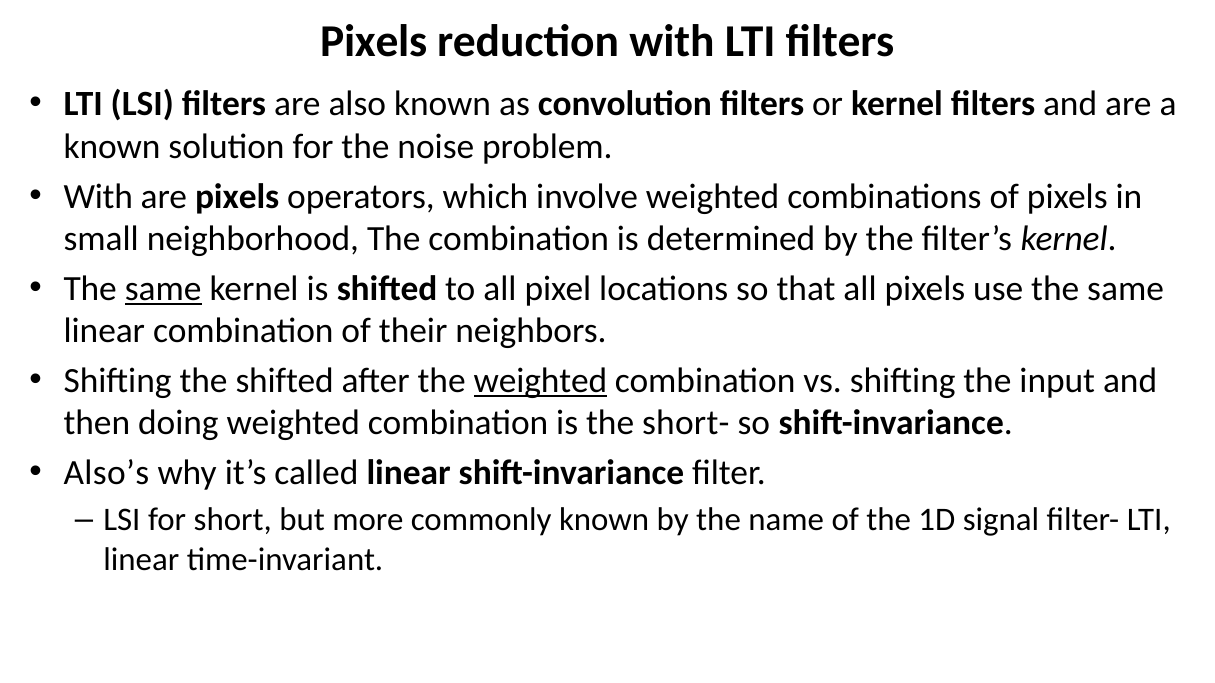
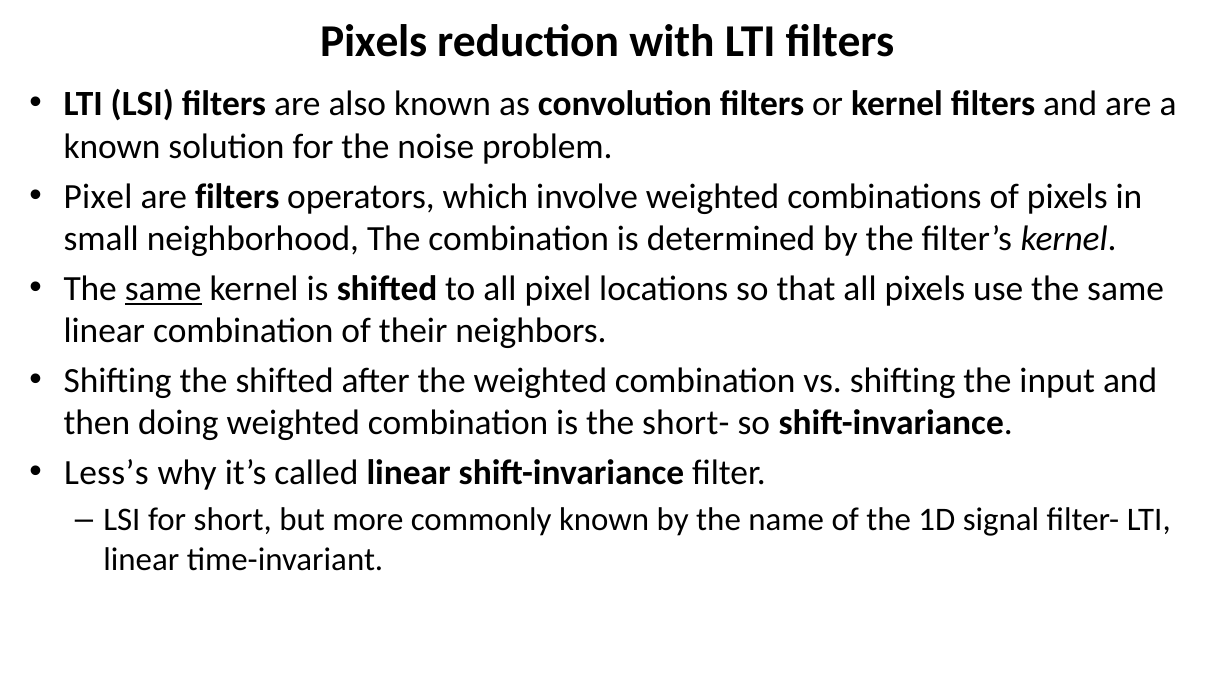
With at (98, 196): With -> Pixel
are pixels: pixels -> filters
weighted at (540, 381) underline: present -> none
Also’s: Also’s -> Less’s
